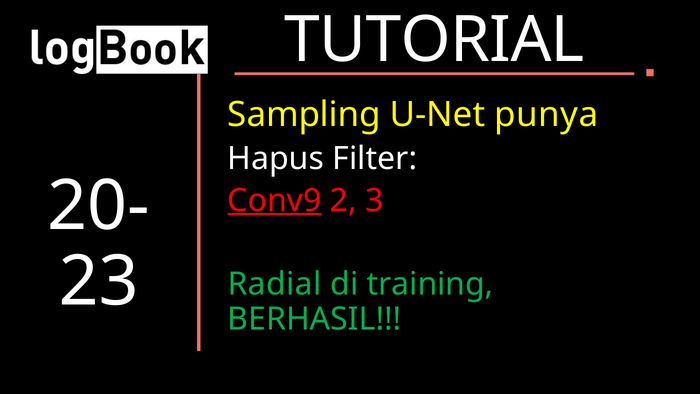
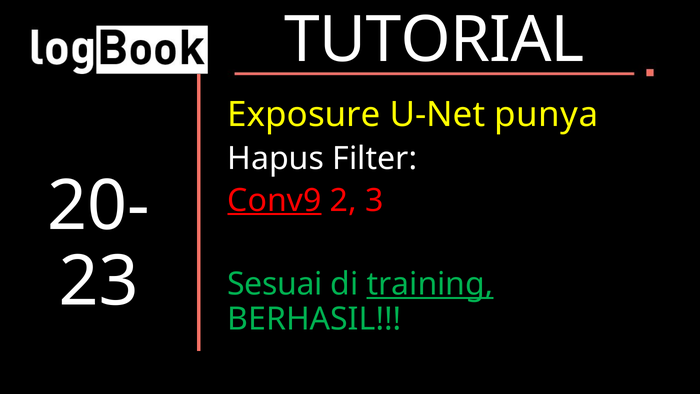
Sampling: Sampling -> Exposure
Radial: Radial -> Sesuai
training underline: none -> present
